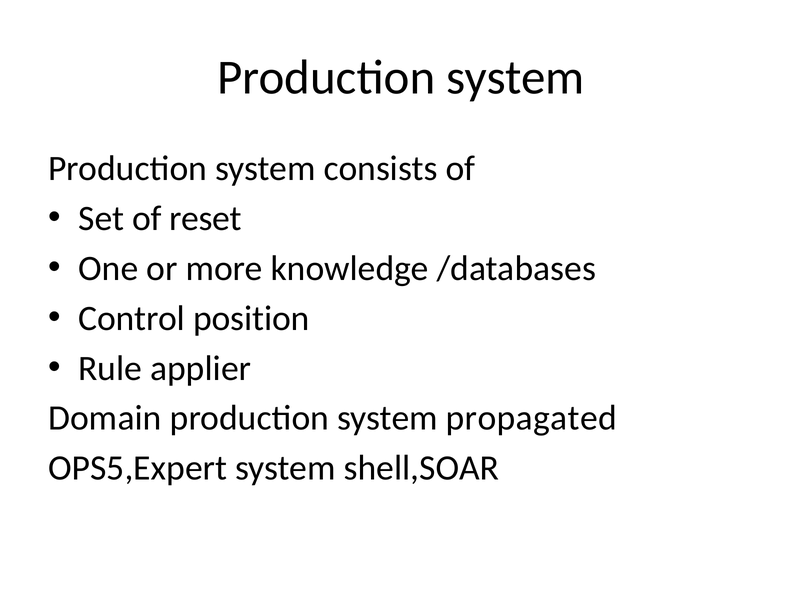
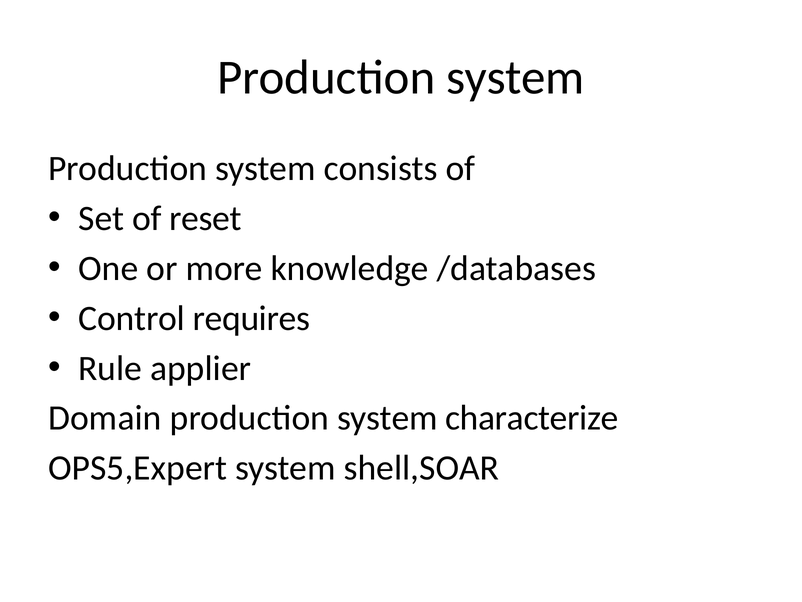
position: position -> requires
propagated: propagated -> characterize
